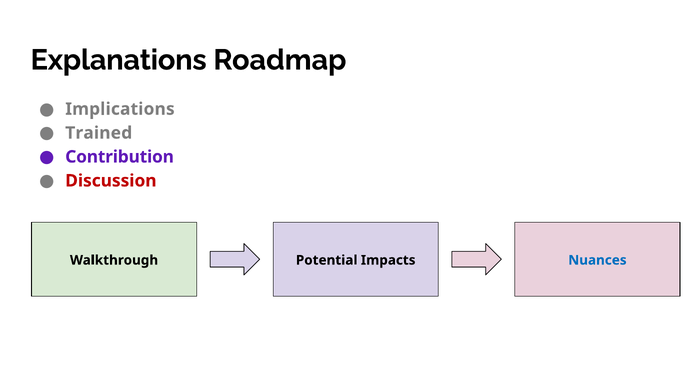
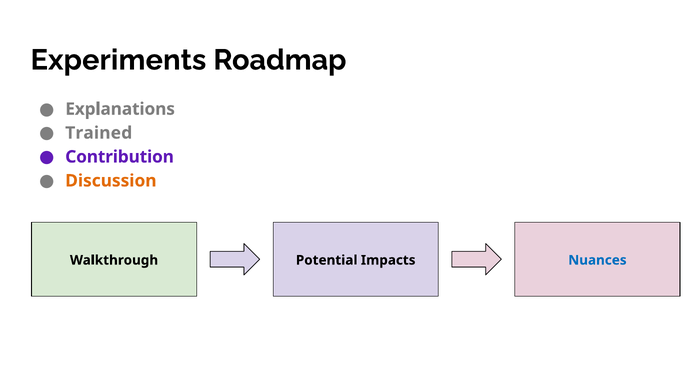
Explanations: Explanations -> Experiments
Implications: Implications -> Explanations
Discussion colour: red -> orange
